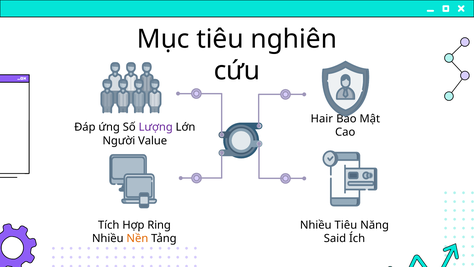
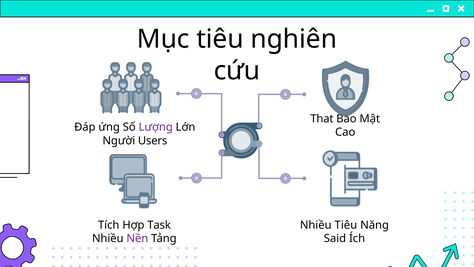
Hair: Hair -> That
Value: Value -> Users
Ring: Ring -> Task
Nền colour: orange -> purple
